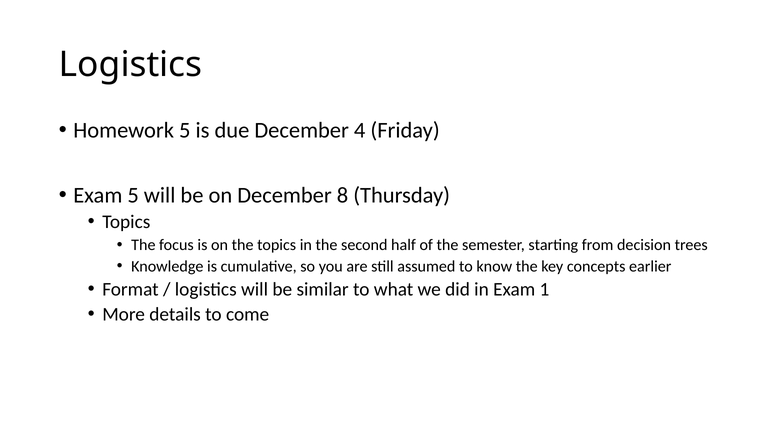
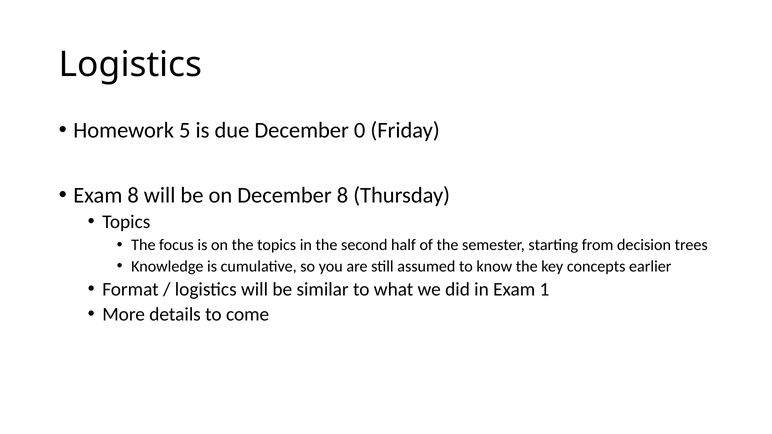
4: 4 -> 0
Exam 5: 5 -> 8
